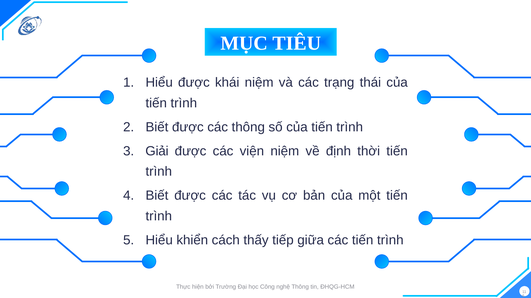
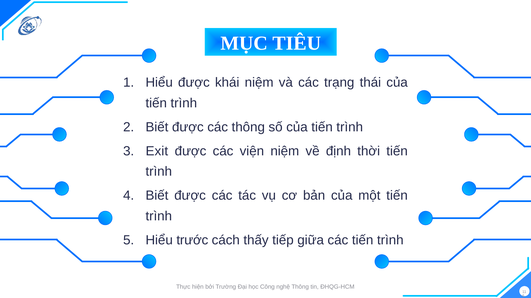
Giải: Giải -> Exit
khiển: khiển -> trước
